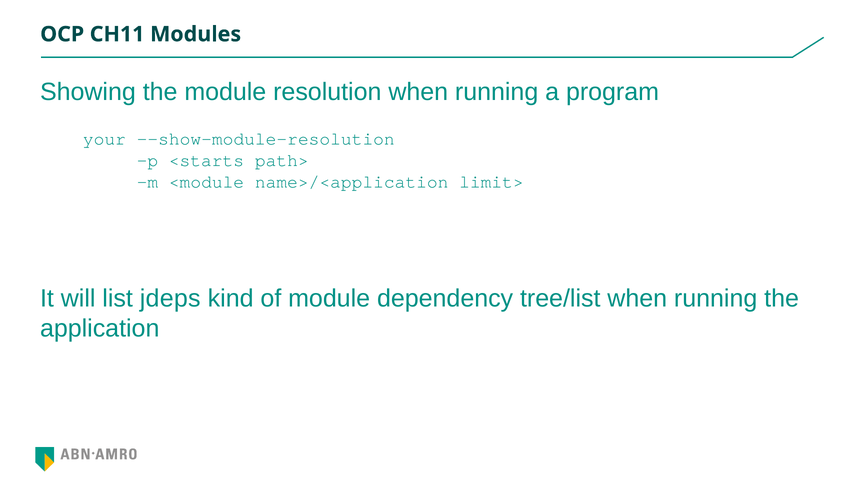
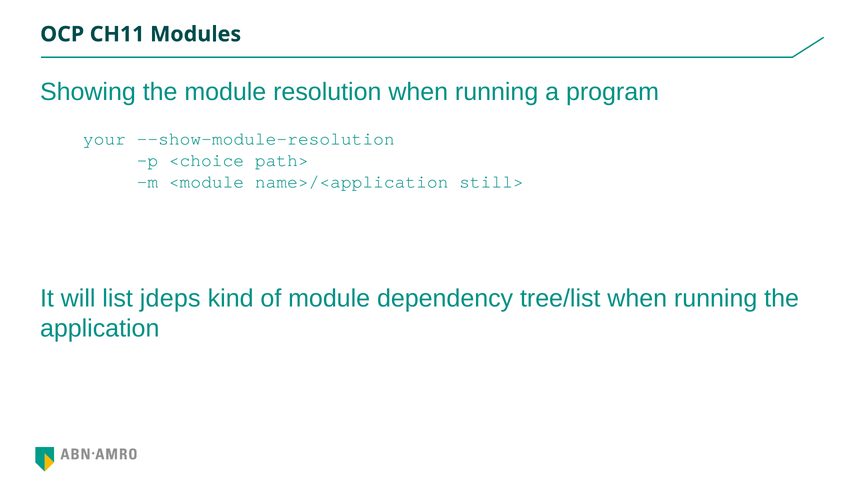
<starts: <starts -> <choice
limit>: limit> -> still>
